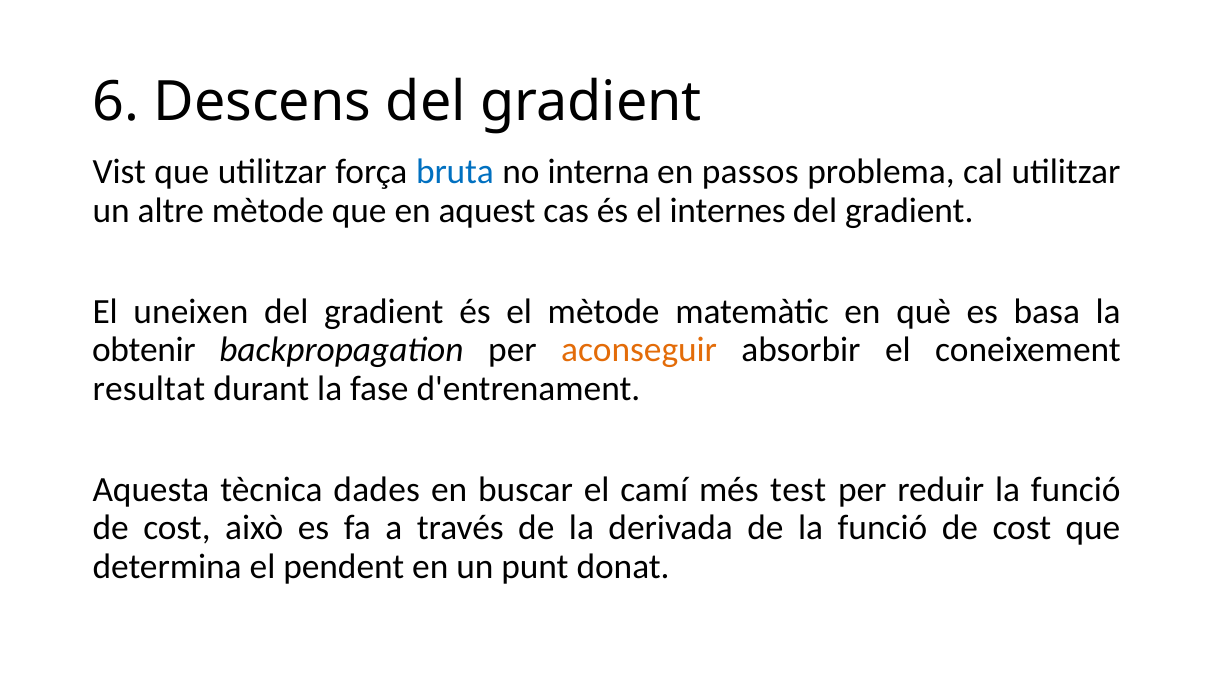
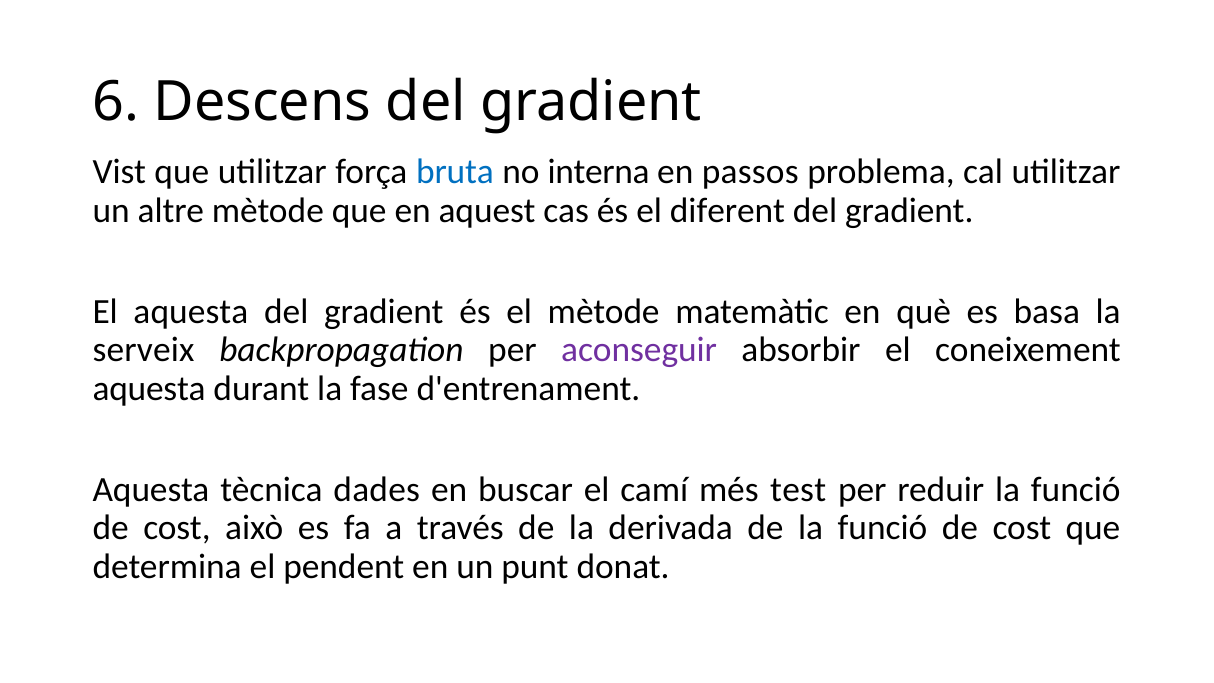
internes: internes -> diferent
El uneixen: uneixen -> aquesta
obtenir: obtenir -> serveix
aconseguir colour: orange -> purple
resultat at (149, 388): resultat -> aquesta
